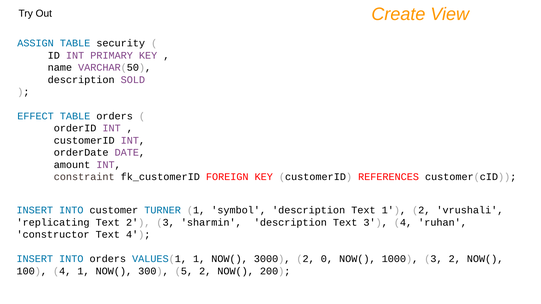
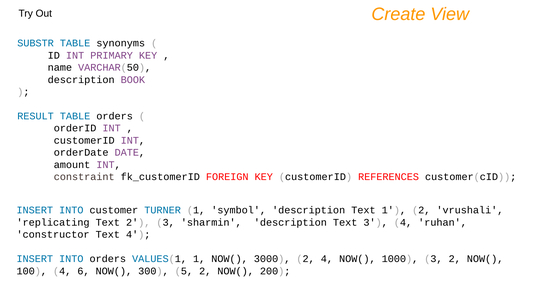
ASSIGN: ASSIGN -> SUBSTR
security: security -> synonyms
SOLD: SOLD -> BOOK
EFFECT: EFFECT -> RESULT
2 0: 0 -> 4
4 1: 1 -> 6
